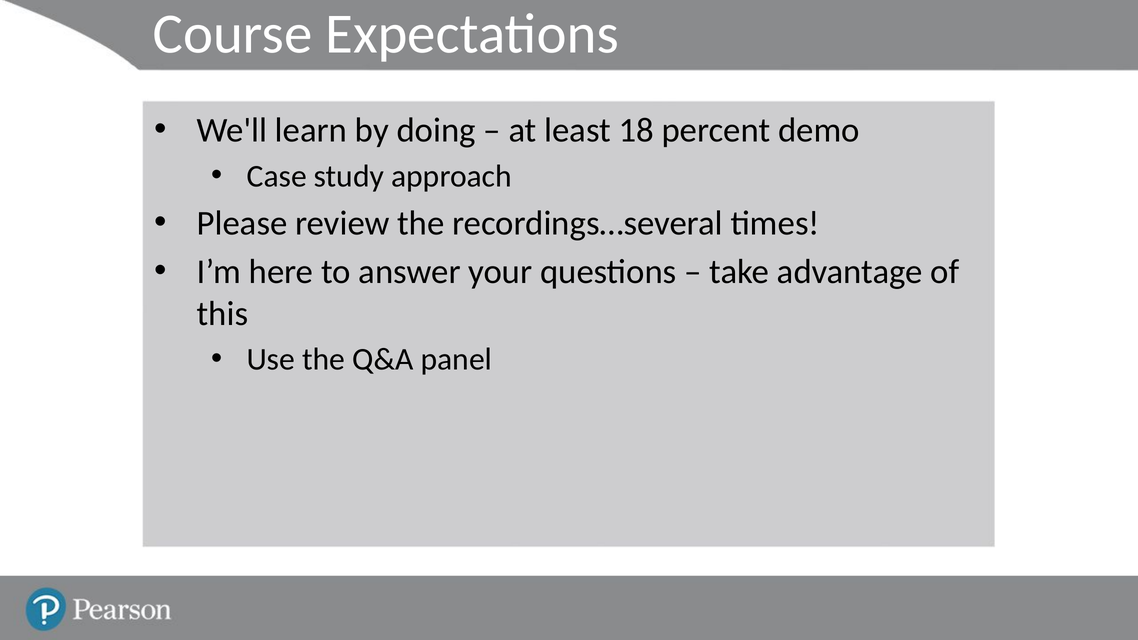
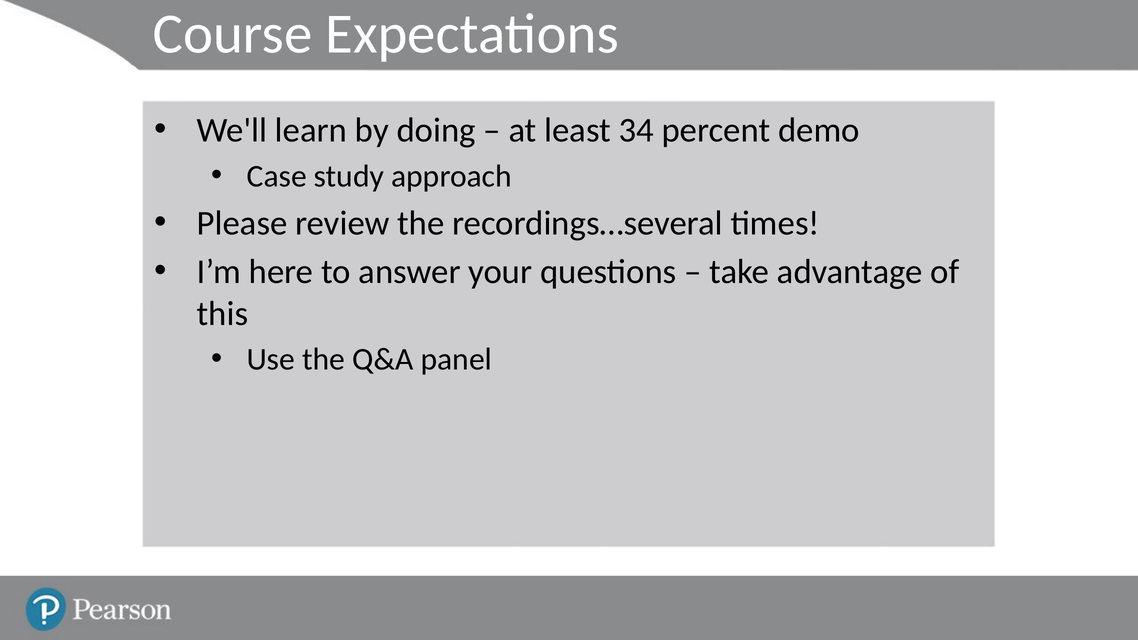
18: 18 -> 34
